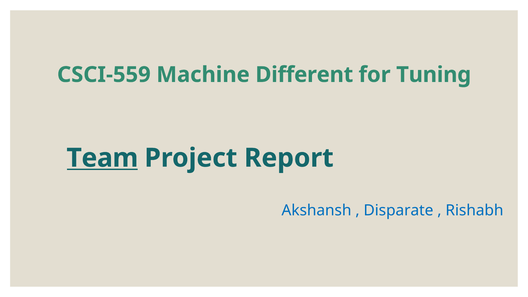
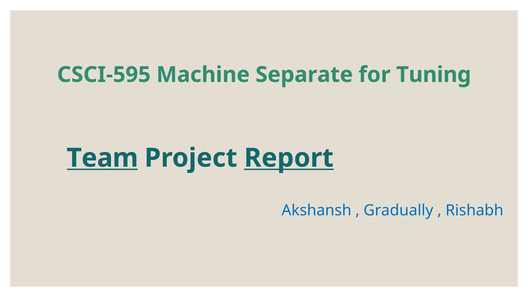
CSCI-559: CSCI-559 -> CSCI-595
Different: Different -> Separate
Report underline: none -> present
Disparate: Disparate -> Gradually
